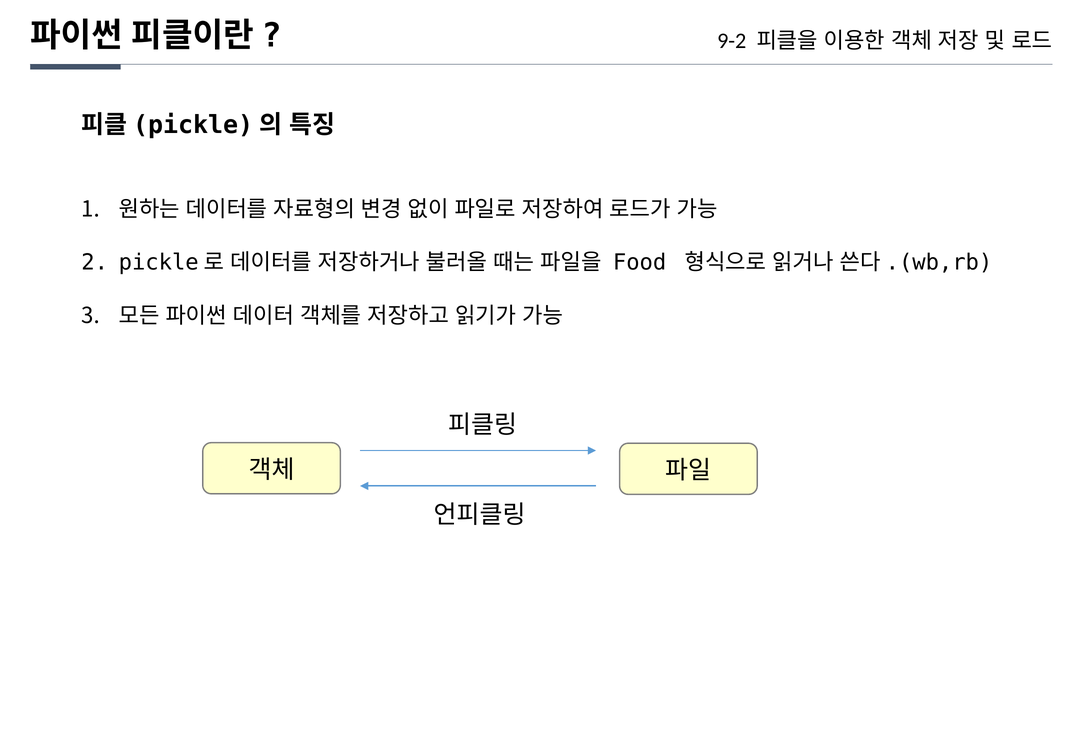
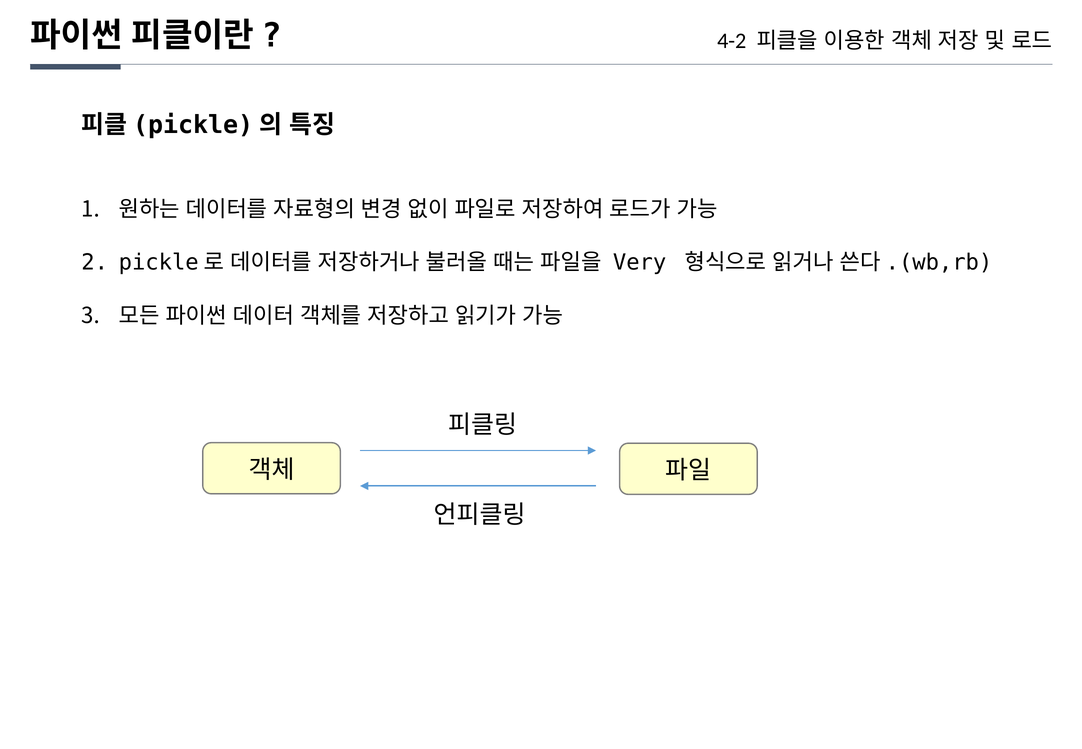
9-2: 9-2 -> 4-2
Food: Food -> Very
